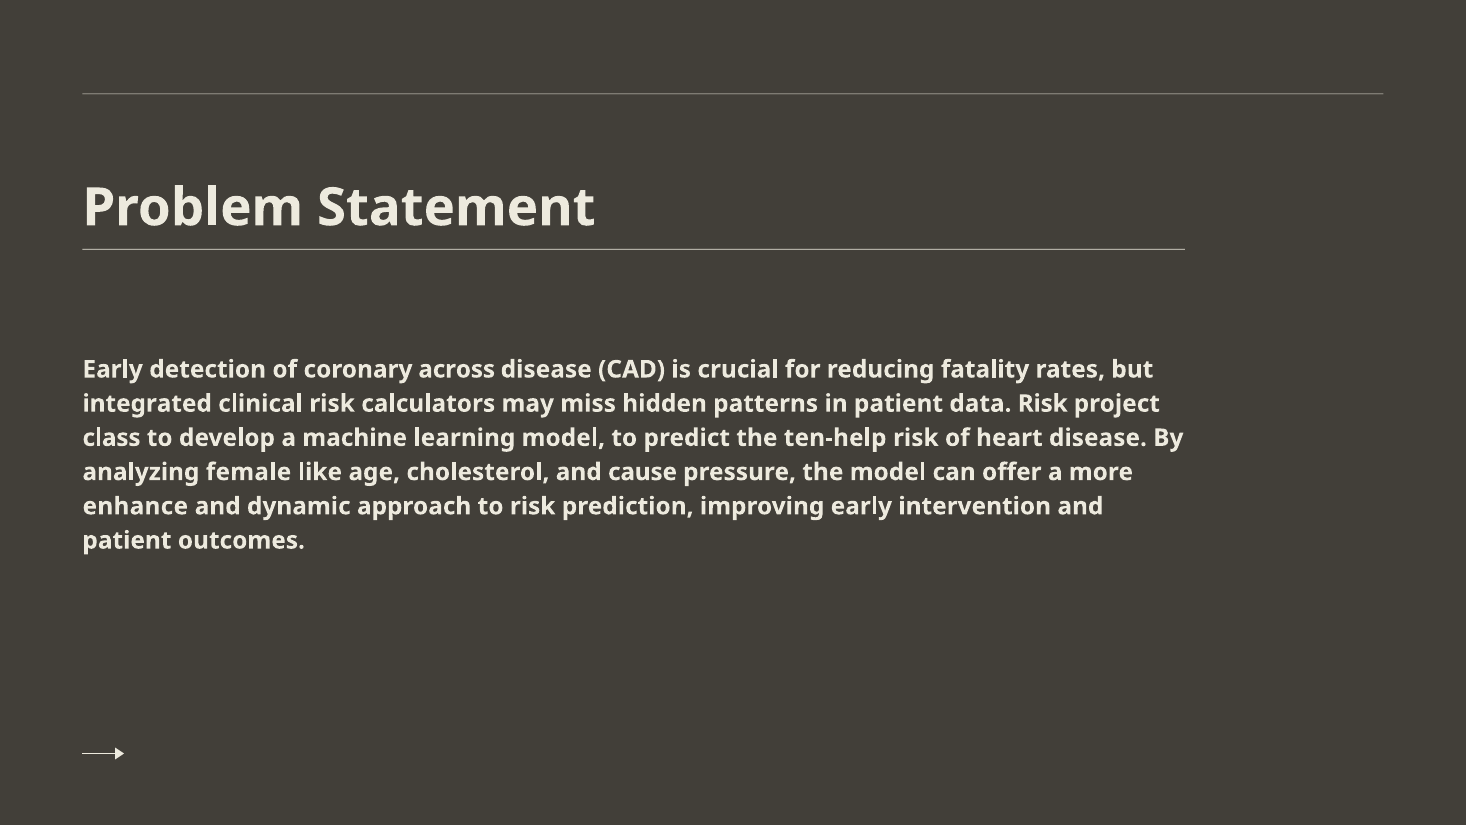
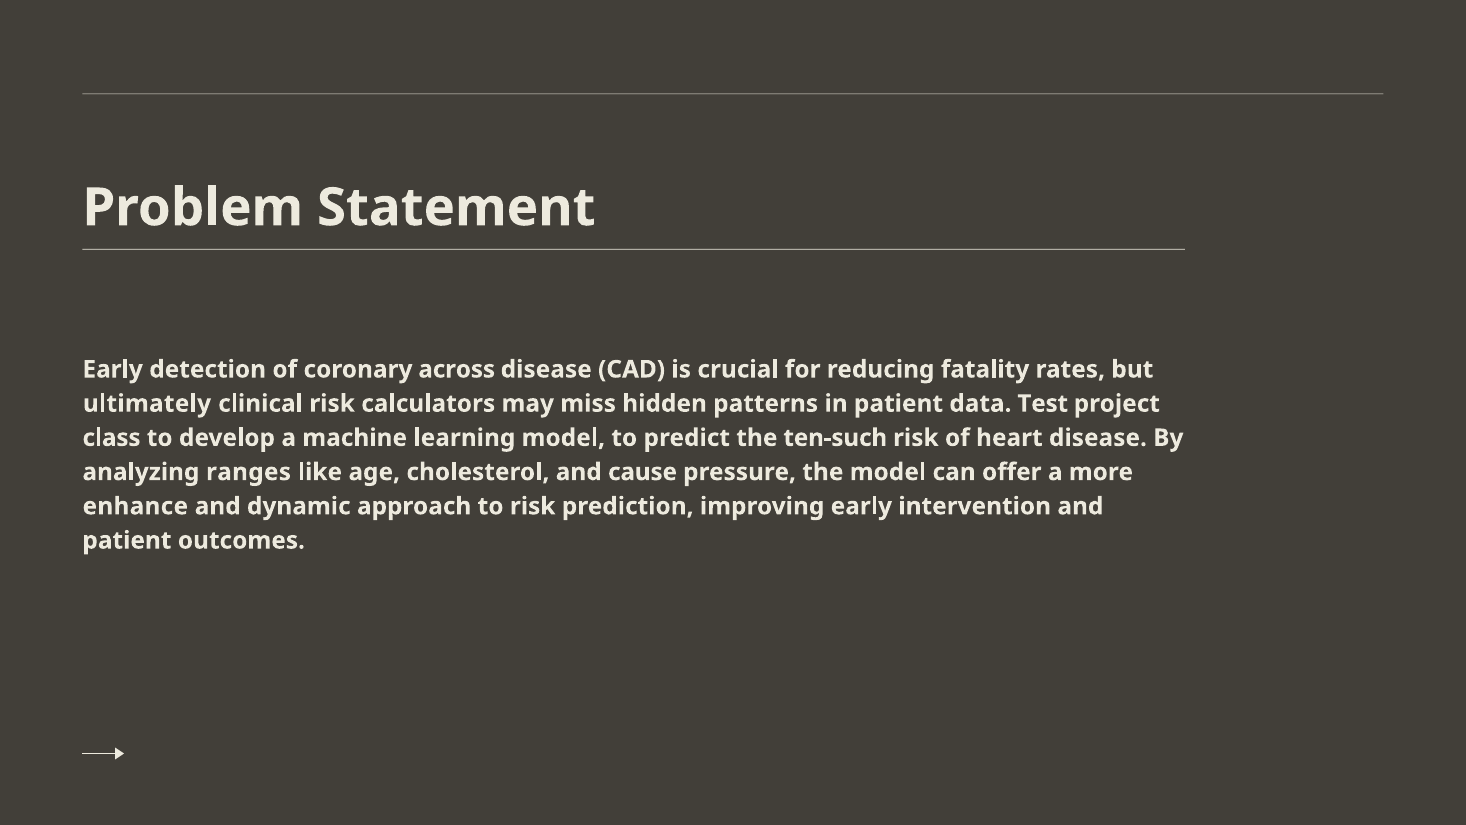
integrated: integrated -> ultimately
data Risk: Risk -> Test
ten-help: ten-help -> ten-such
female: female -> ranges
